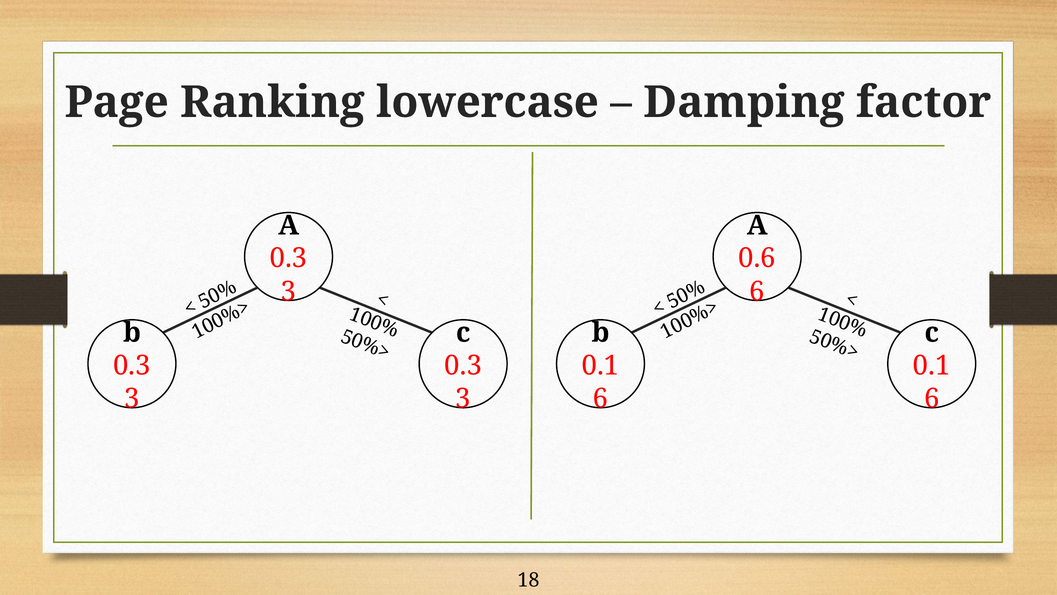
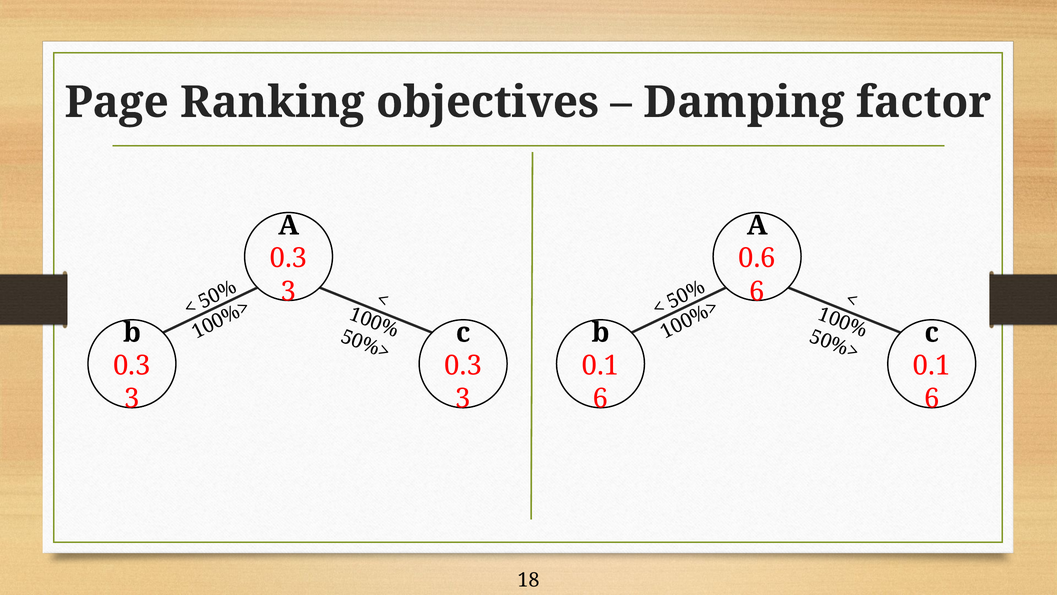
lowercase: lowercase -> objectives
